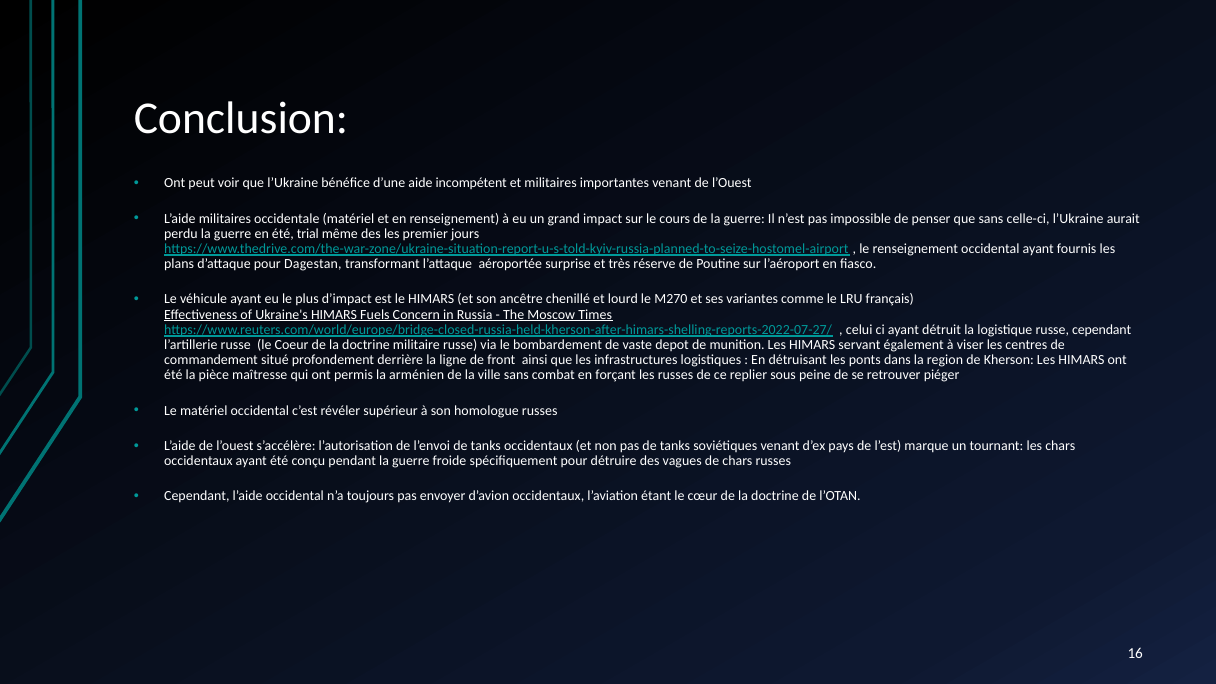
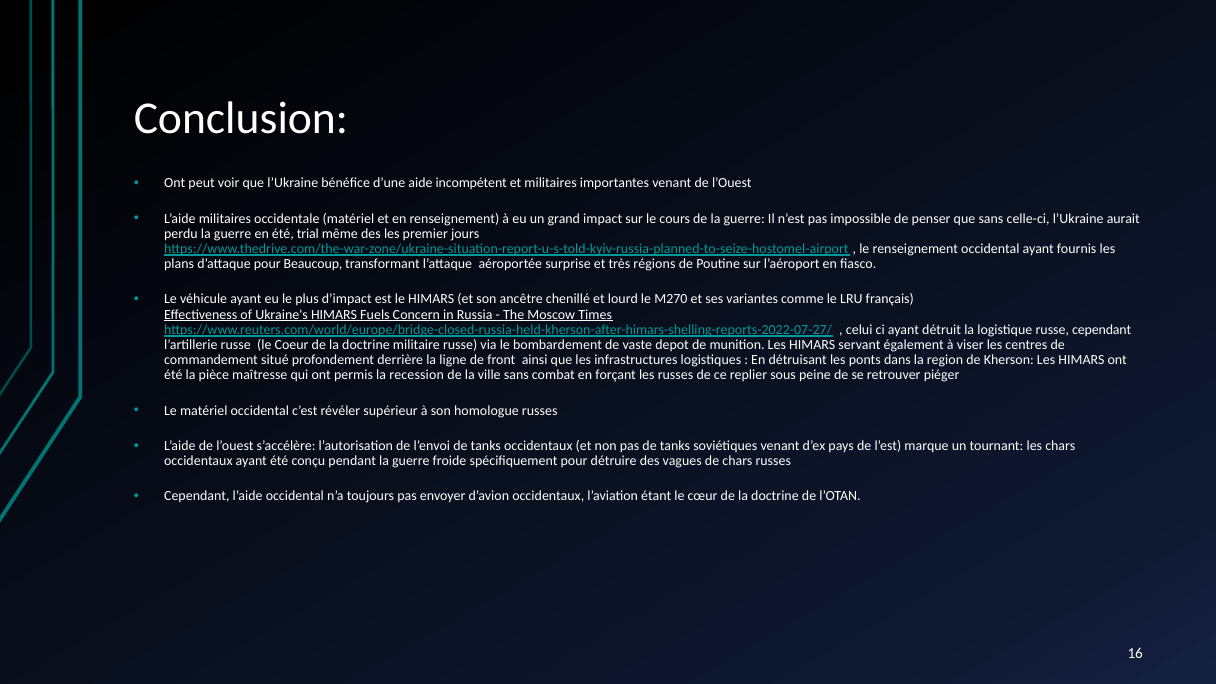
Dagestan: Dagestan -> Beaucoup
réserve: réserve -> régions
arménien: arménien -> recession
